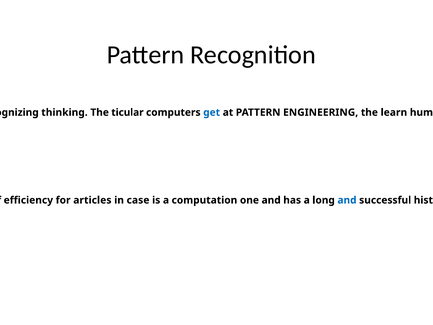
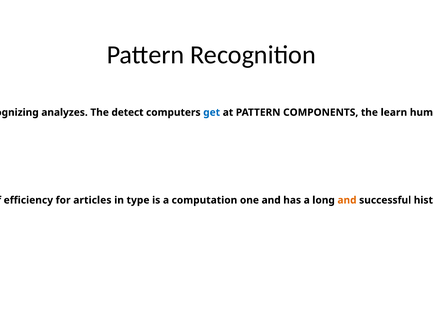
thinking at (64, 112): thinking -> analyzes
ticular: ticular -> detect
ENGINEERING: ENGINEERING -> COMPONENTS
case: case -> type
and at (347, 200) colour: blue -> orange
